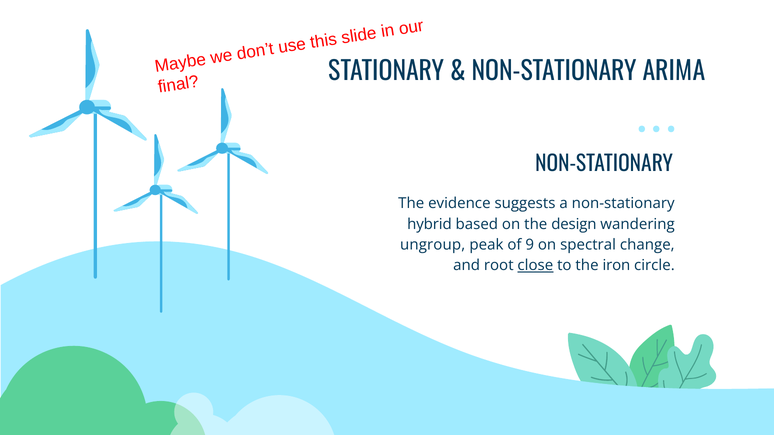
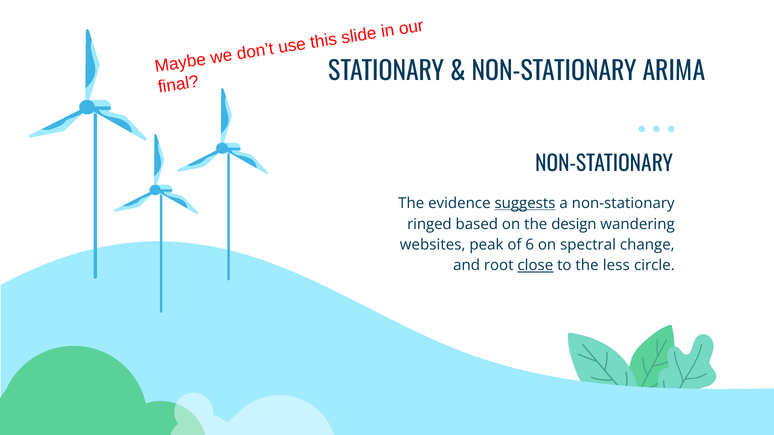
suggests underline: none -> present
hybrid: hybrid -> ringed
ungroup: ungroup -> websites
9: 9 -> 6
iron: iron -> less
